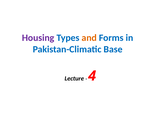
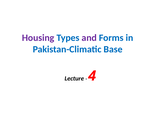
and colour: orange -> purple
